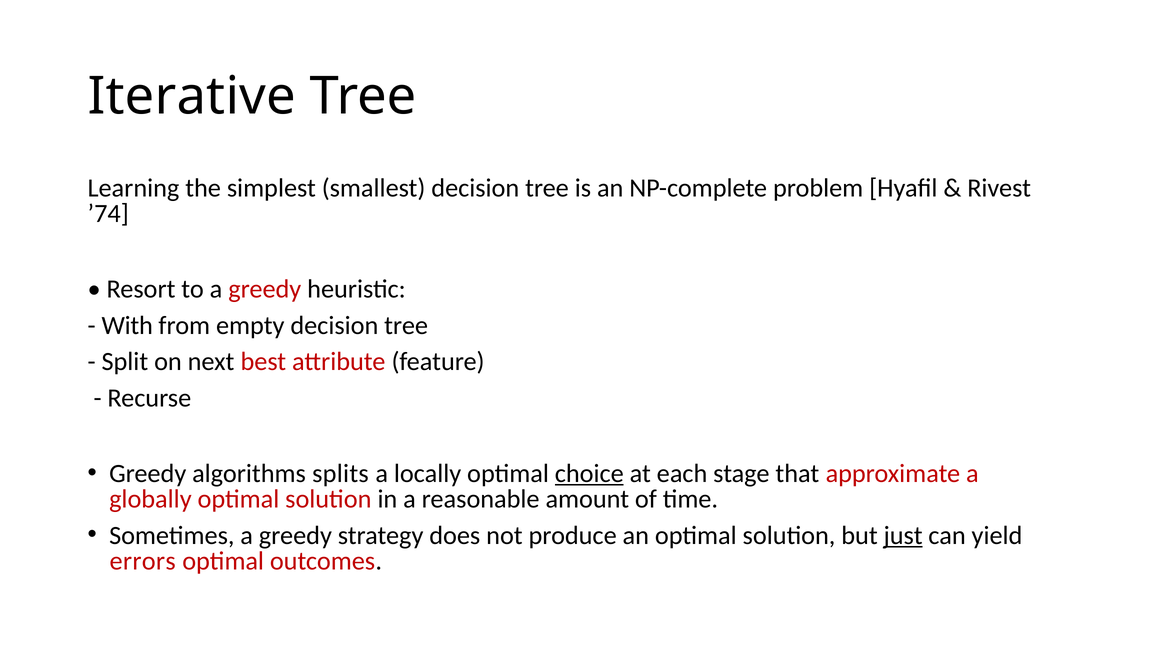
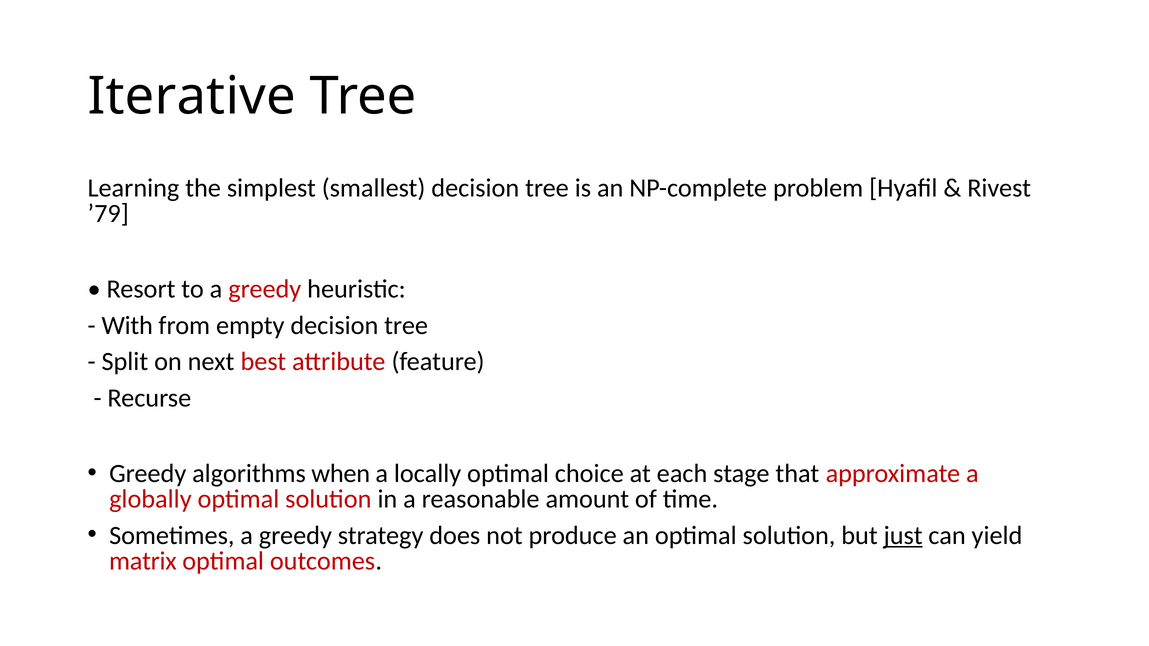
’74: ’74 -> ’79
splits: splits -> when
choice underline: present -> none
errors: errors -> matrix
